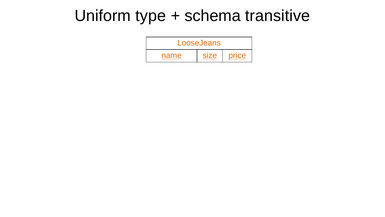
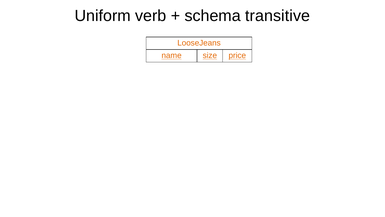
type: type -> verb
